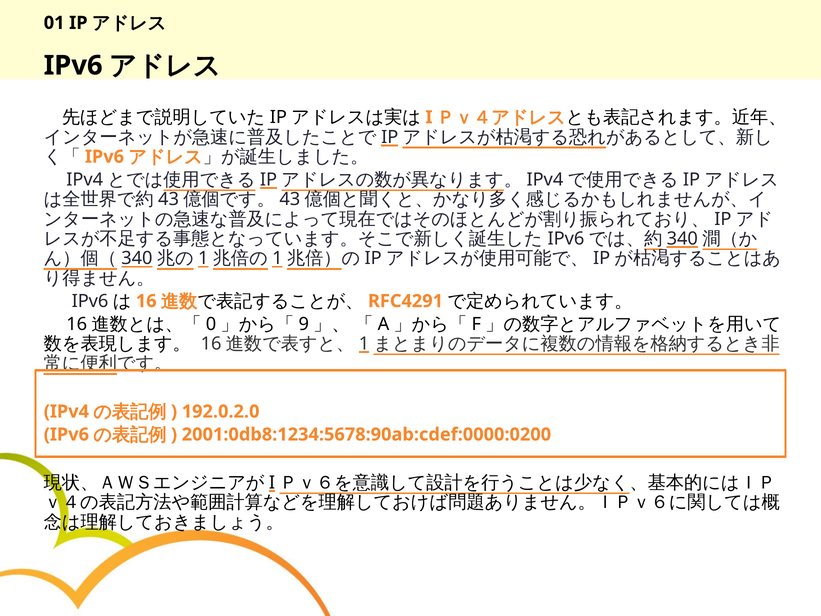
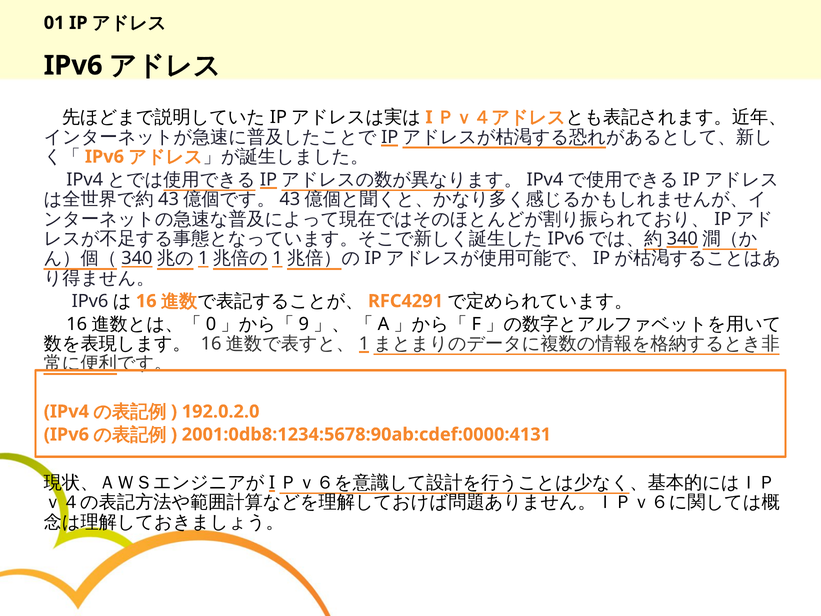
2001:0db8:1234:5678:90ab:cdef:0000:0200: 2001:0db8:1234:5678:90ab:cdef:0000:0200 -> 2001:0db8:1234:5678:90ab:cdef:0000:4131
